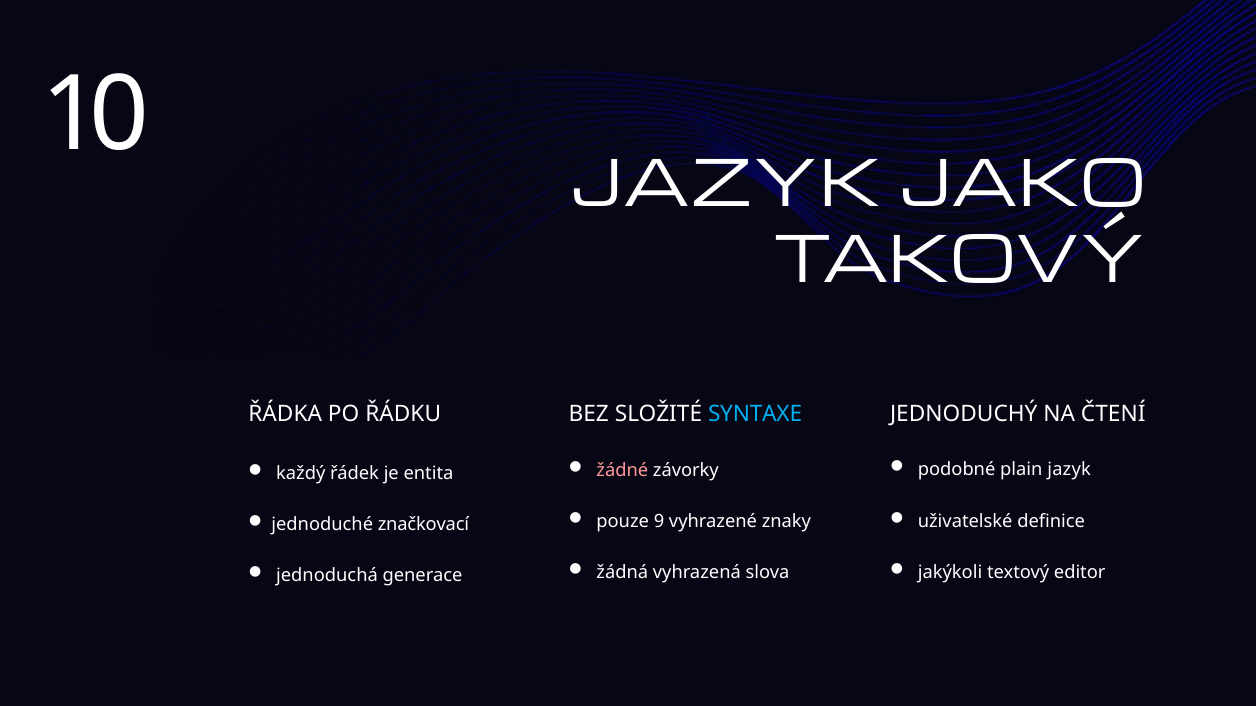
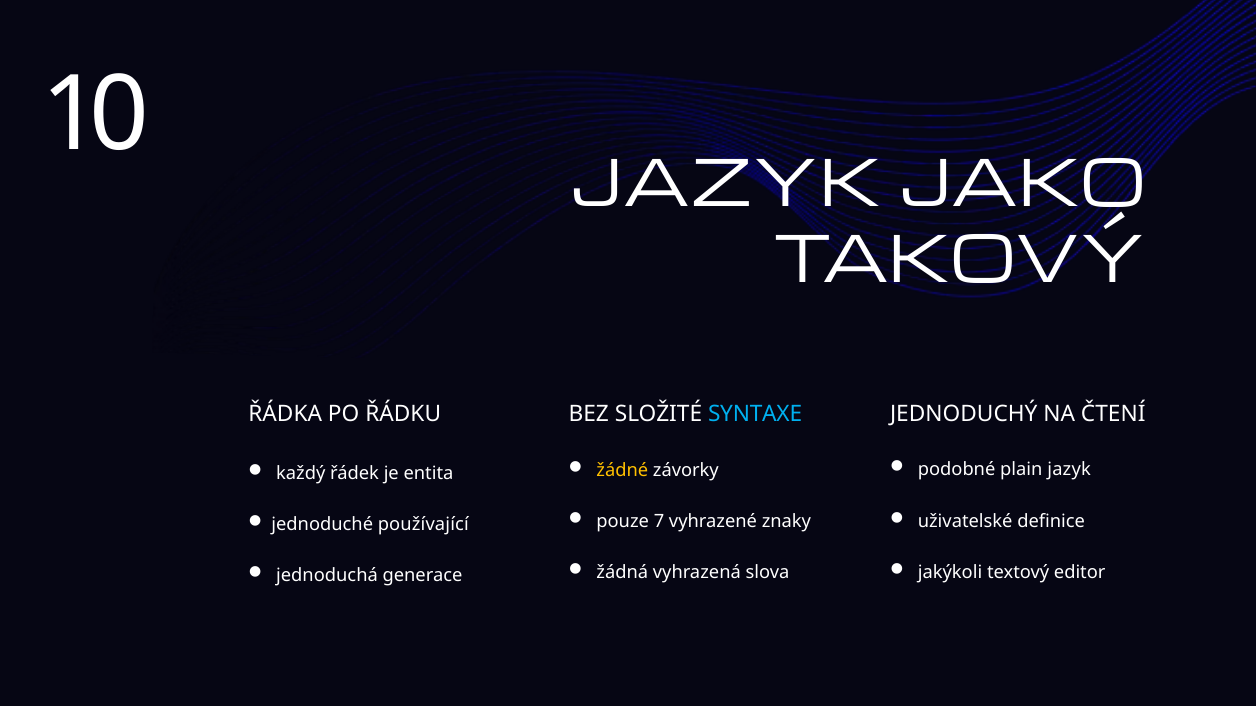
žádné colour: pink -> yellow
9: 9 -> 7
značkovací: značkovací -> používající
